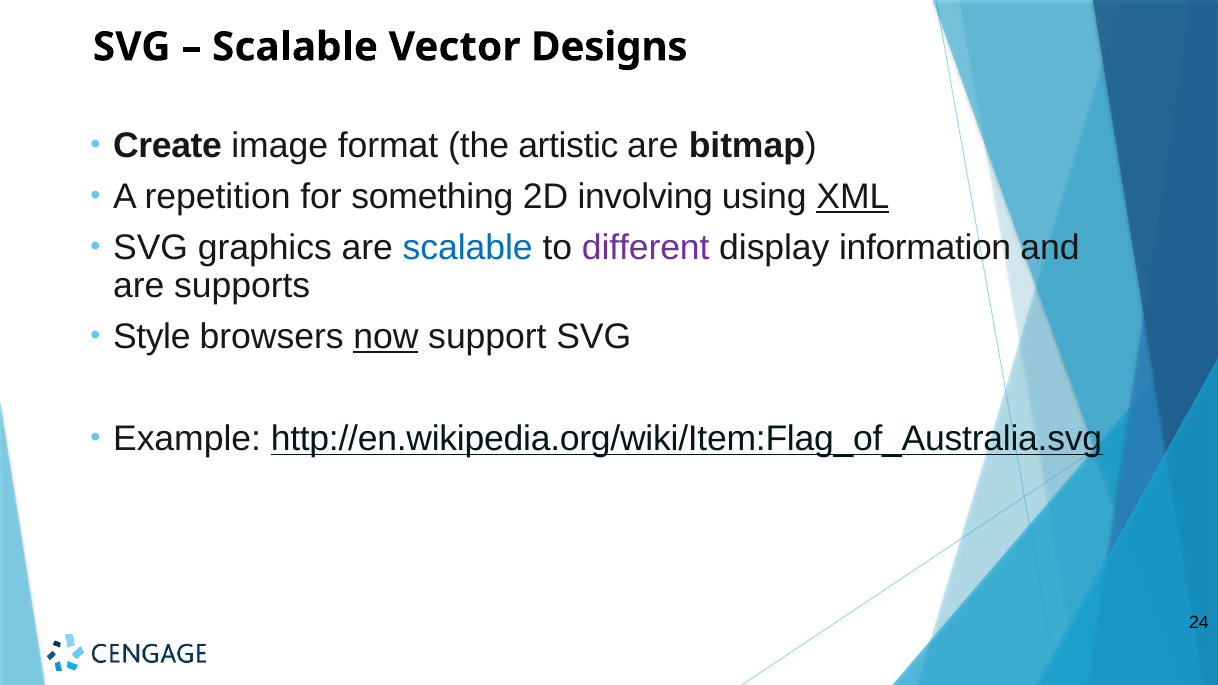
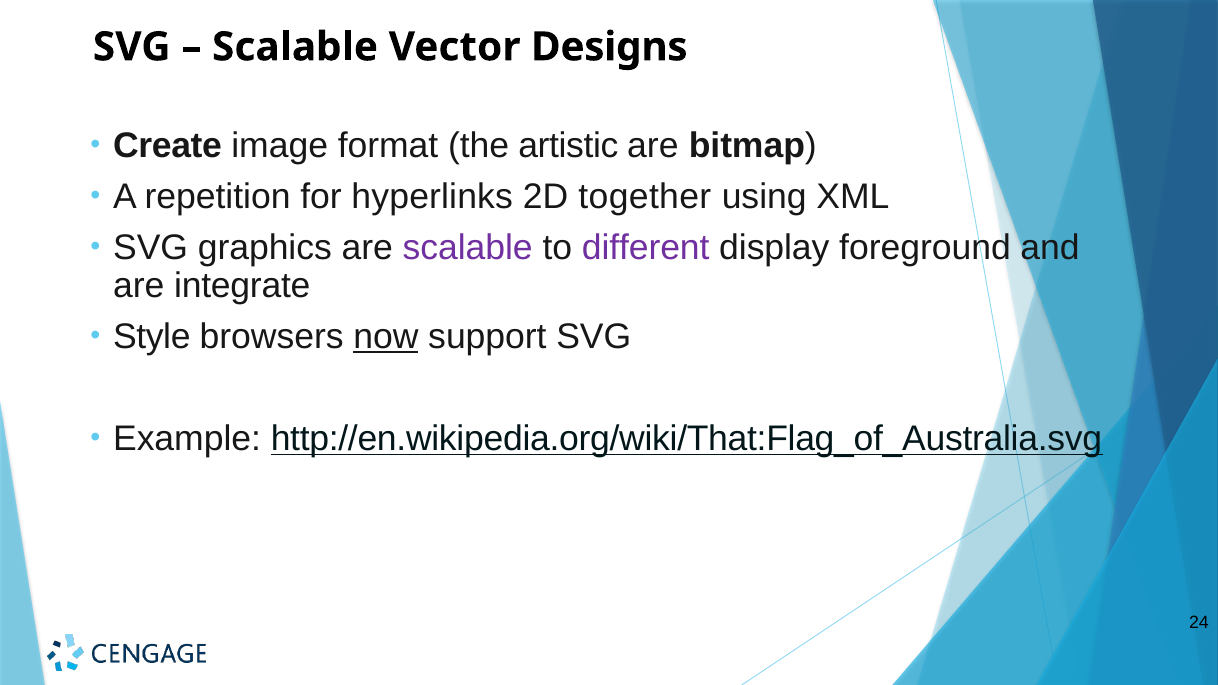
something: something -> hyperlinks
involving: involving -> together
XML underline: present -> none
scalable at (468, 248) colour: blue -> purple
information: information -> foreground
supports: supports -> integrate
http://en.wikipedia.org/wiki/Item:Flag_of_Australia.svg: http://en.wikipedia.org/wiki/Item:Flag_of_Australia.svg -> http://en.wikipedia.org/wiki/That:Flag_of_Australia.svg
